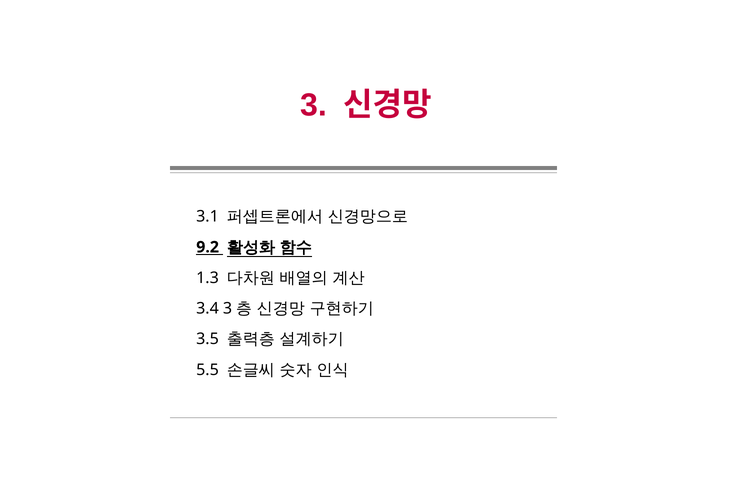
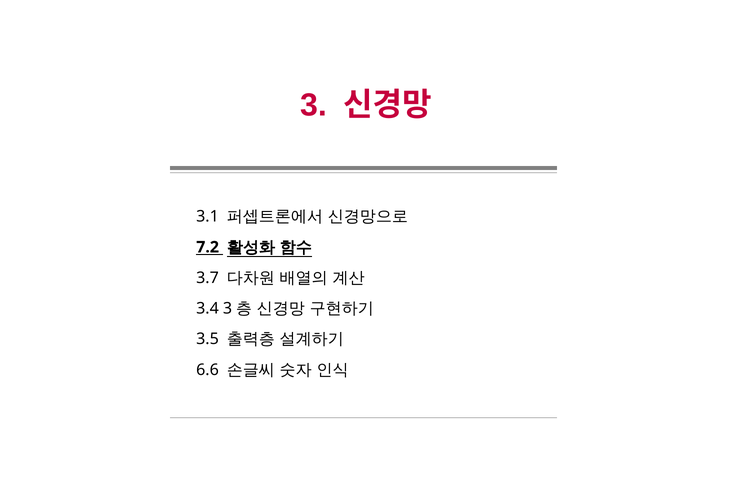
9.2: 9.2 -> 7.2
1.3: 1.3 -> 3.7
5.5: 5.5 -> 6.6
